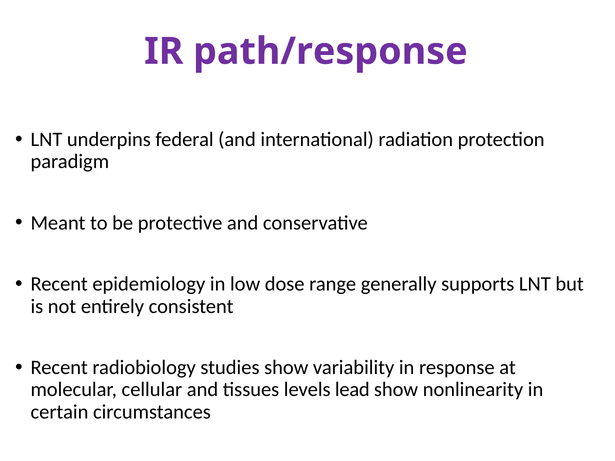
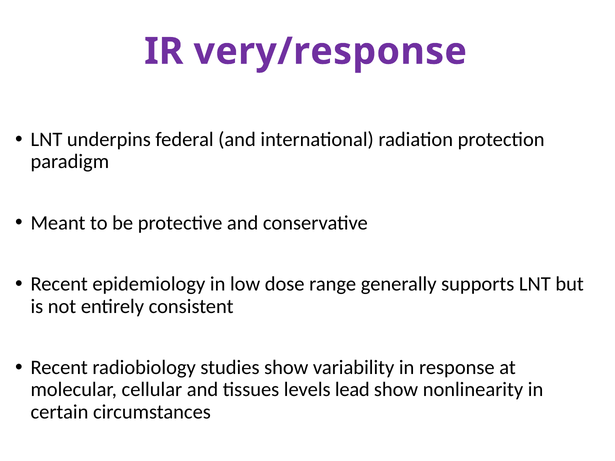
path/response: path/response -> very/response
